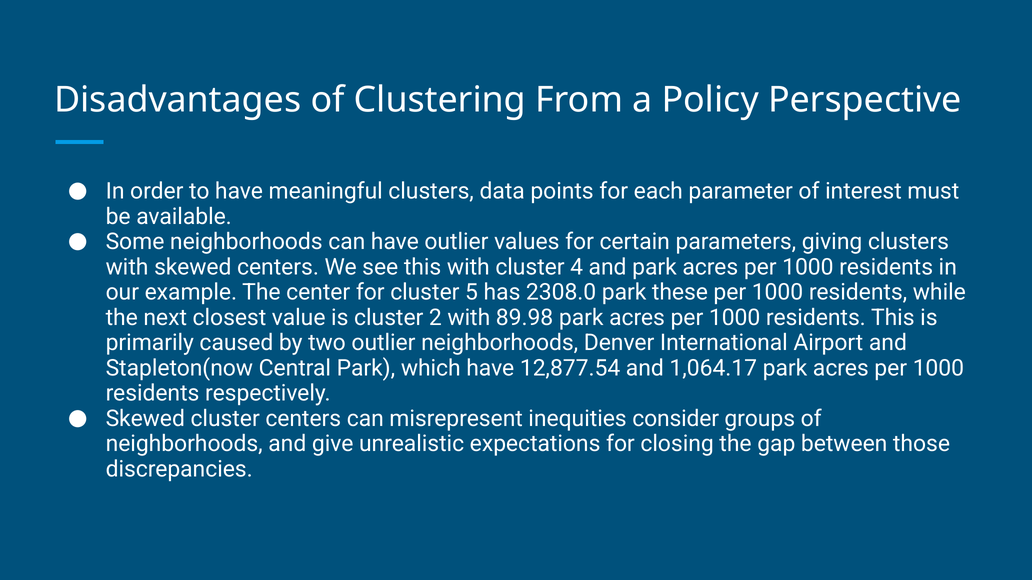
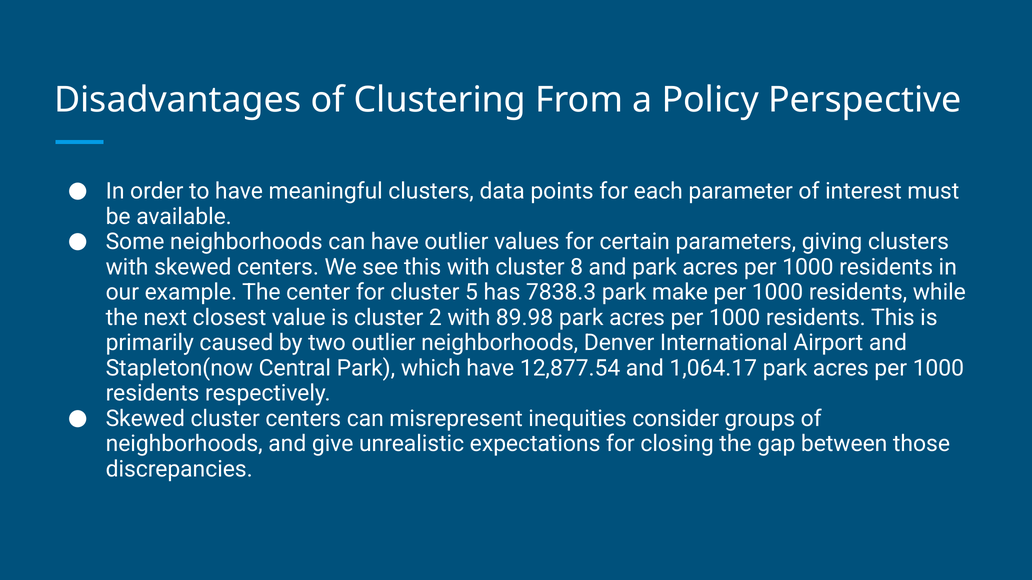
4: 4 -> 8
2308.0: 2308.0 -> 7838.3
these: these -> make
